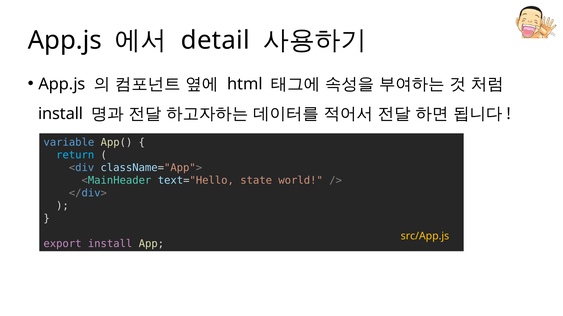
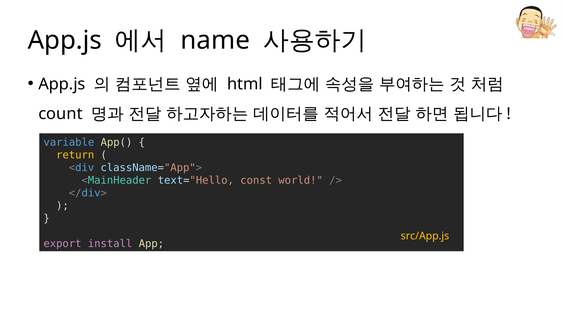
detail: detail -> name
install at (61, 114): install -> count
return colour: light blue -> yellow
state: state -> const
